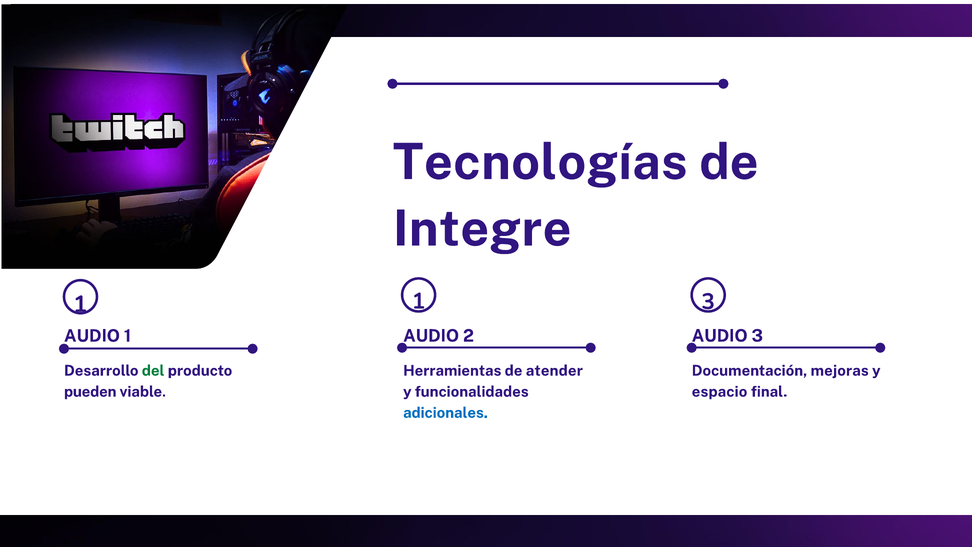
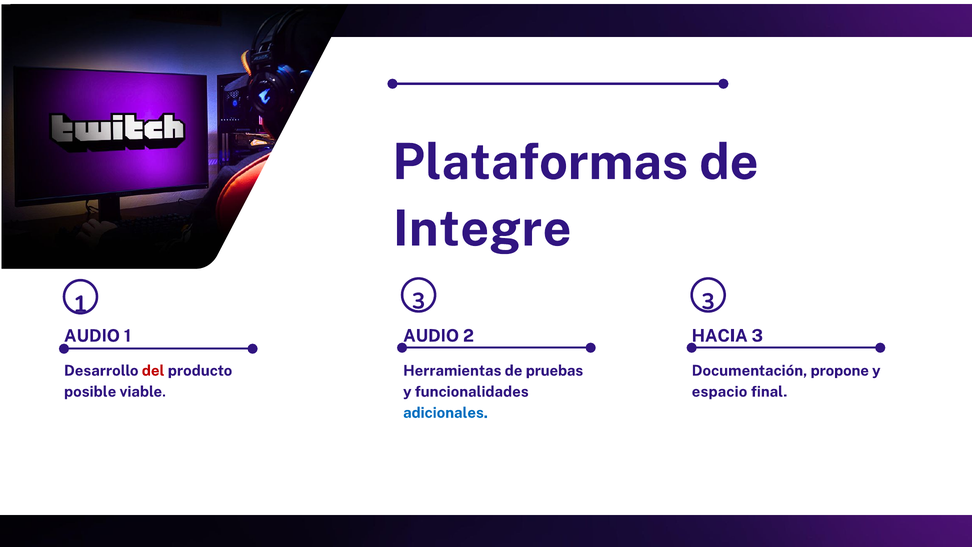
Tecnologías: Tecnologías -> Plataformas
1 1: 1 -> 3
2 AUDIO: AUDIO -> HACIA
del colour: green -> red
atender: atender -> pruebas
mejoras: mejoras -> propone
pueden: pueden -> posible
